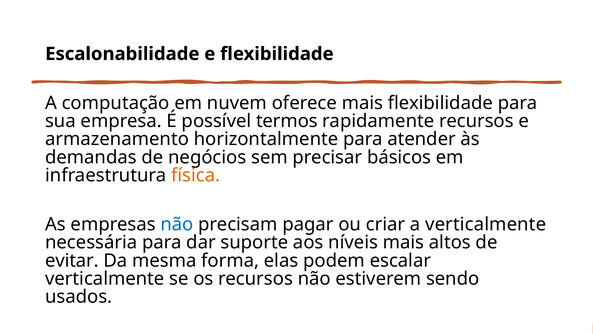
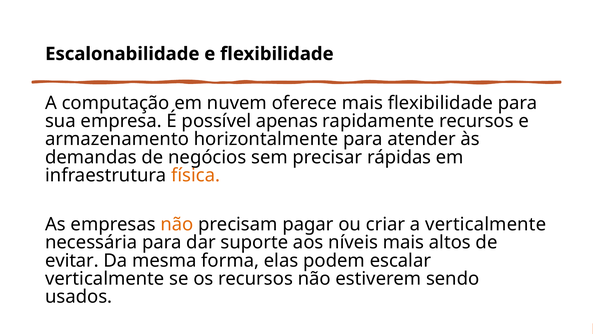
termos: termos -> apenas
básicos: básicos -> rápidas
não at (177, 224) colour: blue -> orange
